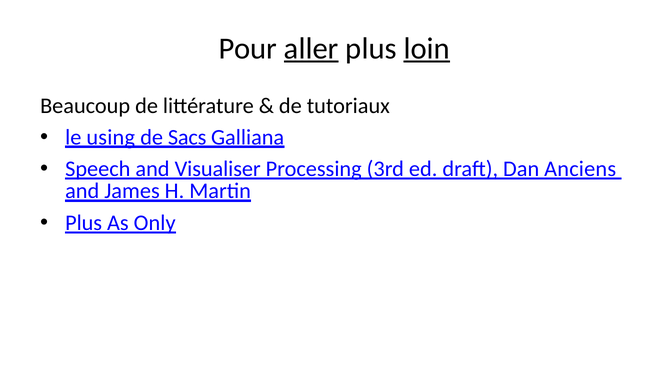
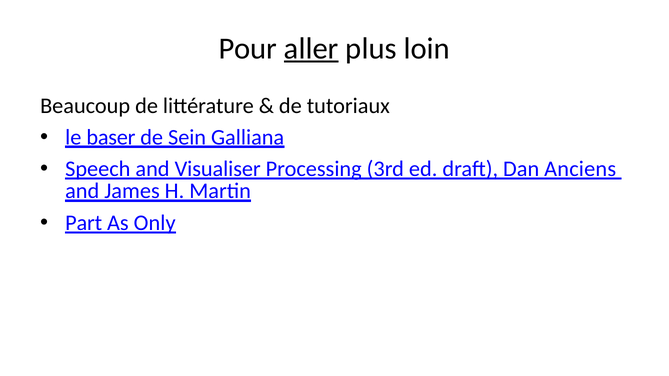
loin underline: present -> none
using: using -> baser
Sacs: Sacs -> Sein
Plus at (84, 223): Plus -> Part
